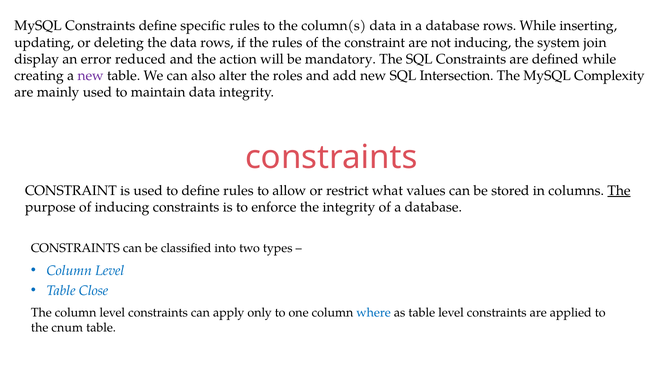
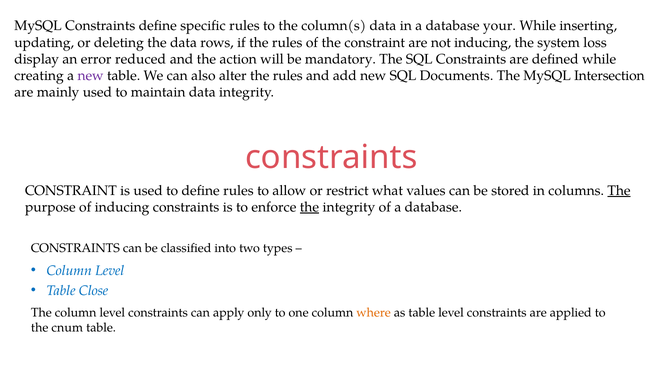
database rows: rows -> your
join: join -> loss
alter the roles: roles -> rules
Intersection: Intersection -> Documents
Complexity: Complexity -> Intersection
the at (309, 207) underline: none -> present
where colour: blue -> orange
